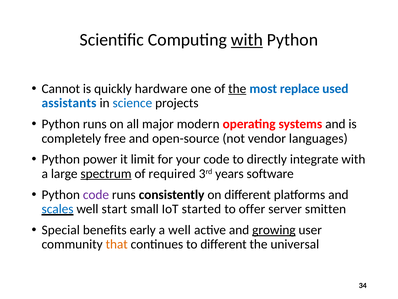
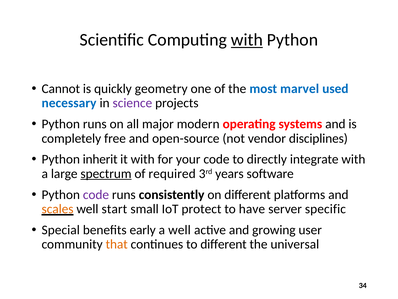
hardware: hardware -> geometry
the at (237, 89) underline: present -> none
replace: replace -> marvel
assistants: assistants -> necessary
science colour: blue -> purple
languages: languages -> disciplines
power: power -> inherit
it limit: limit -> with
scales colour: blue -> orange
started: started -> protect
offer: offer -> have
smitten: smitten -> specific
growing underline: present -> none
